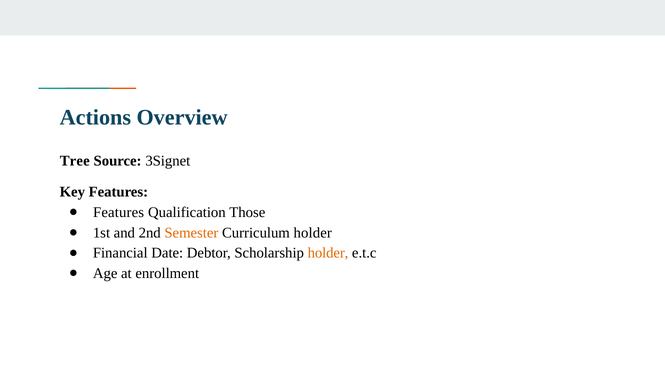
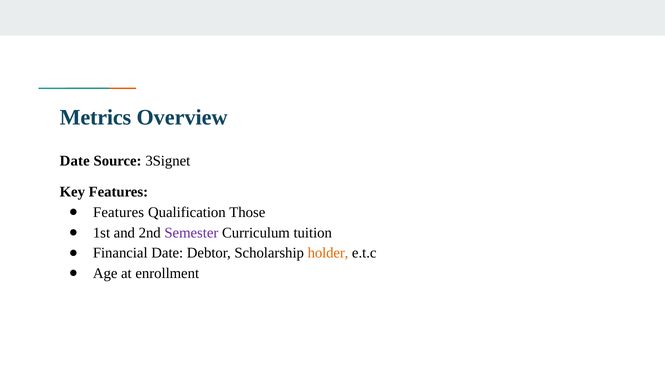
Actions: Actions -> Metrics
Tree at (75, 161): Tree -> Date
Semester colour: orange -> purple
Curriculum holder: holder -> tuition
